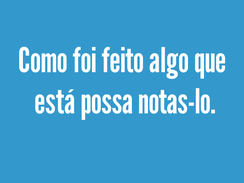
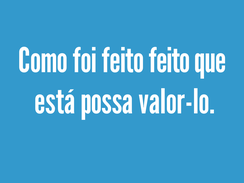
feito algo: algo -> feito
notas-lo: notas-lo -> valor-lo
